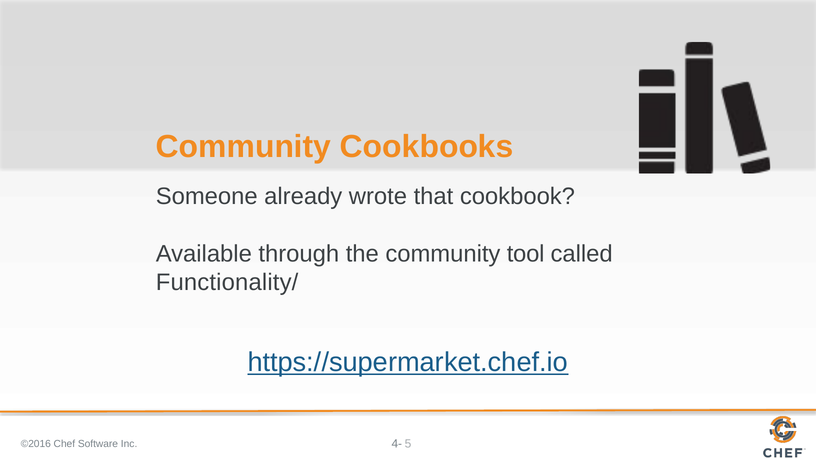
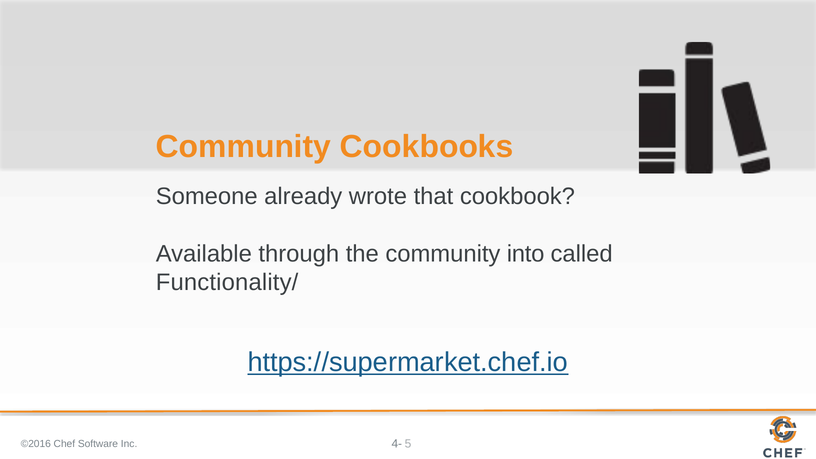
tool: tool -> into
